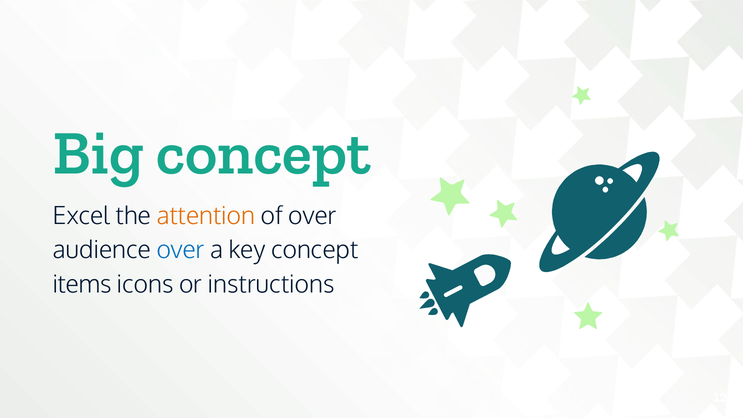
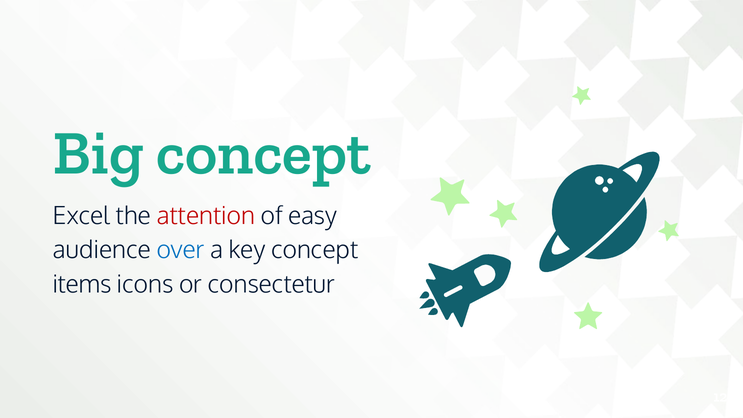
attention colour: orange -> red
of over: over -> easy
instructions: instructions -> consectetur
